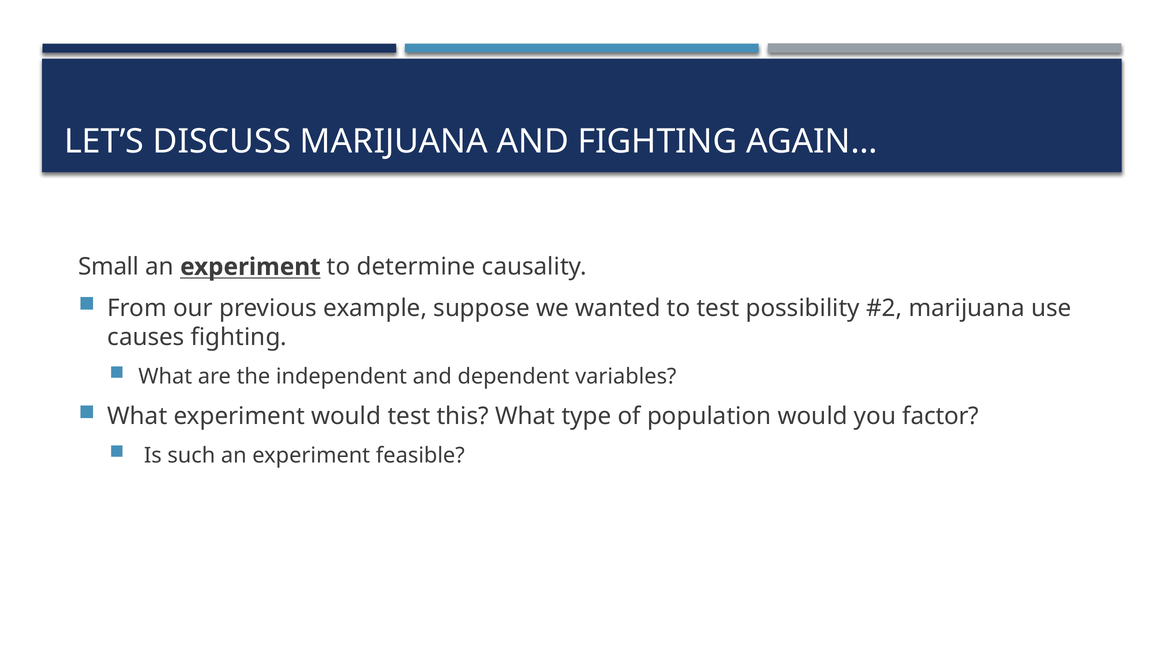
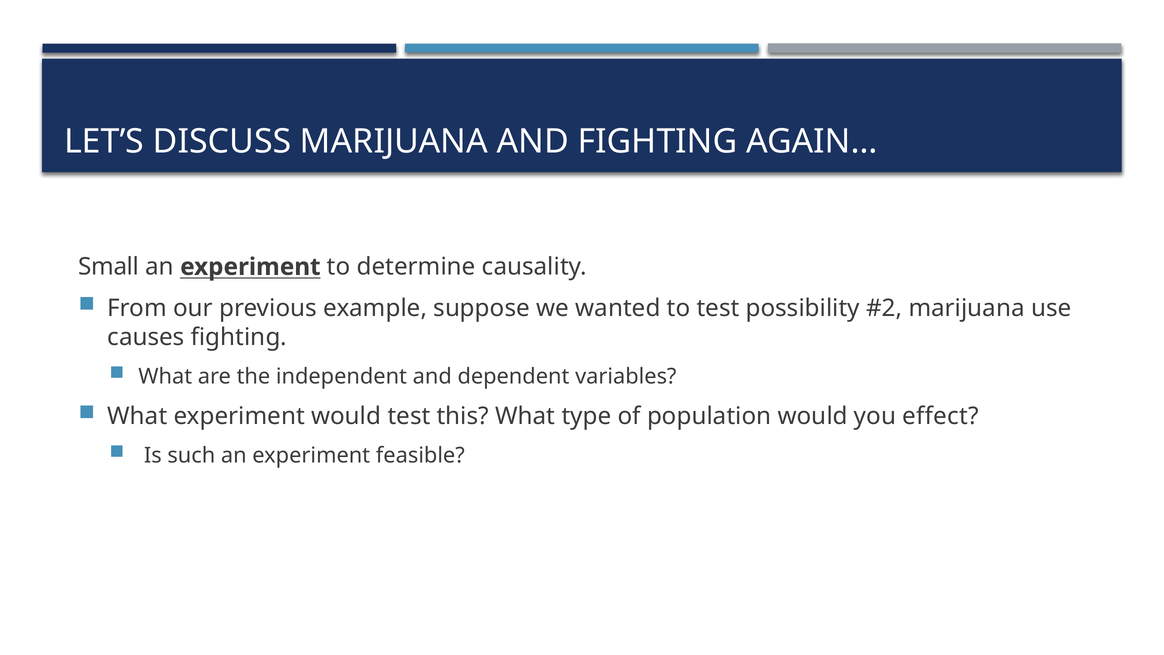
factor: factor -> effect
